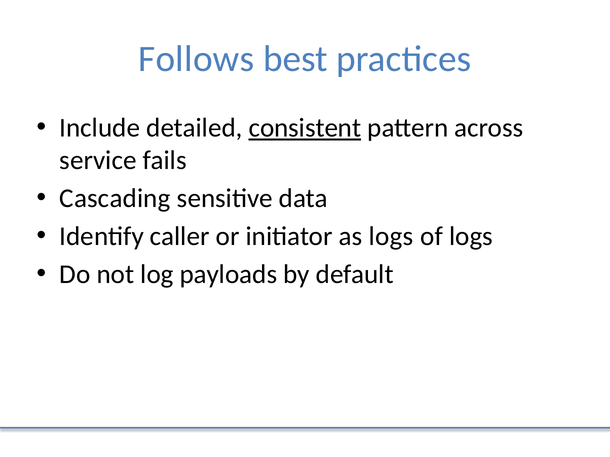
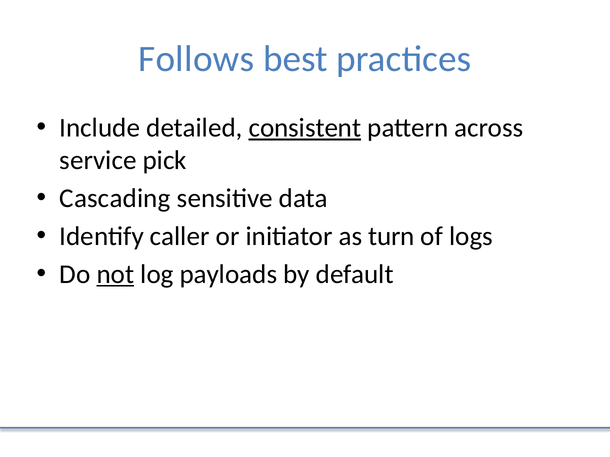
fails: fails -> pick
as logs: logs -> turn
not underline: none -> present
